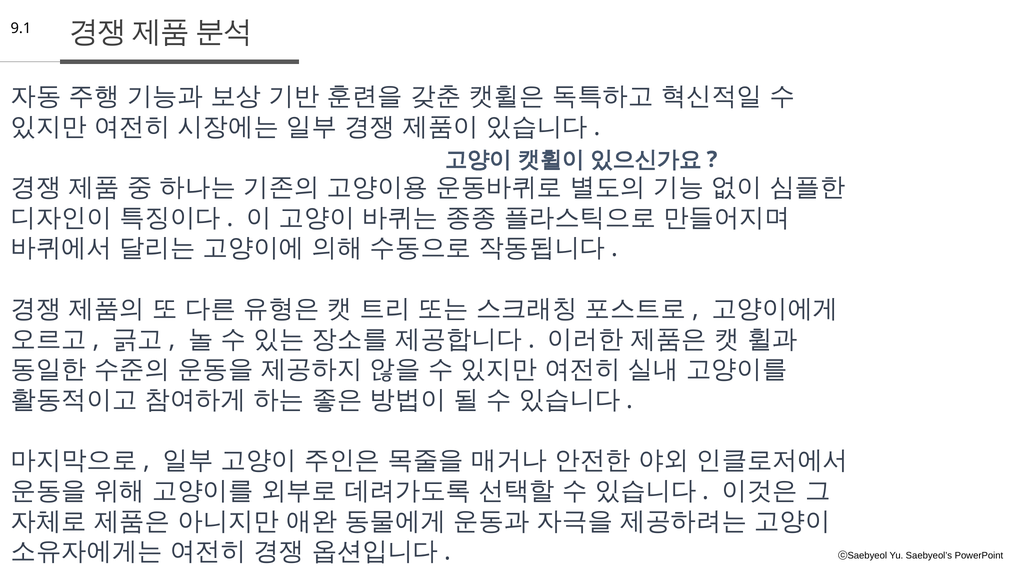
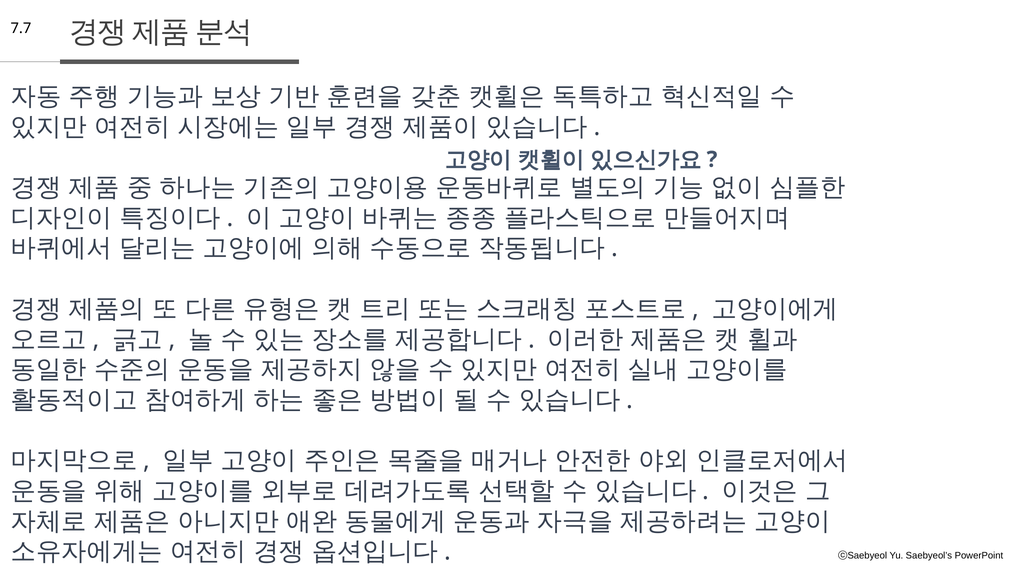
9.1: 9.1 -> 7.7
